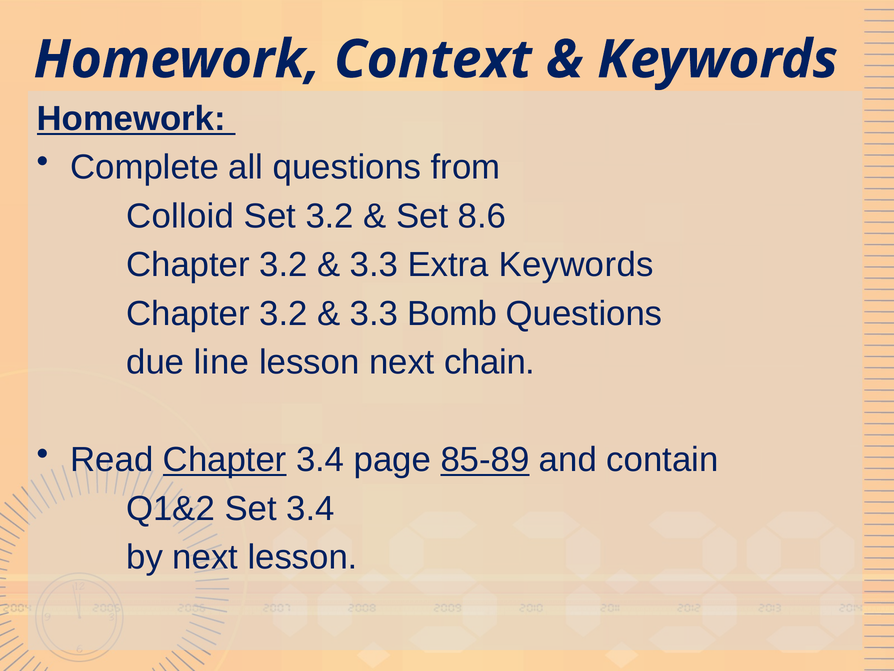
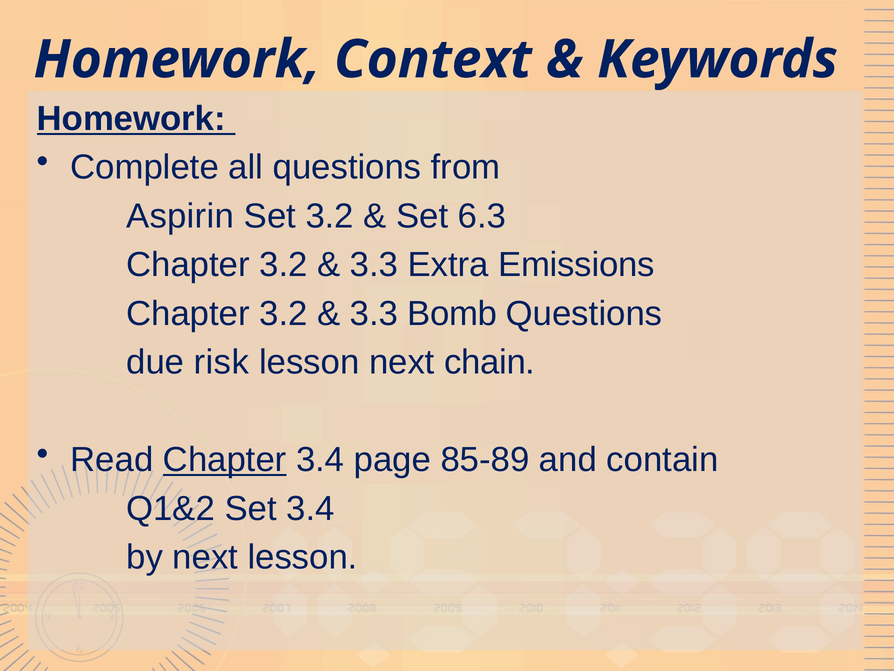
Colloid: Colloid -> Aspirin
8.6: 8.6 -> 6.3
Extra Keywords: Keywords -> Emissions
line: line -> risk
85-89 underline: present -> none
